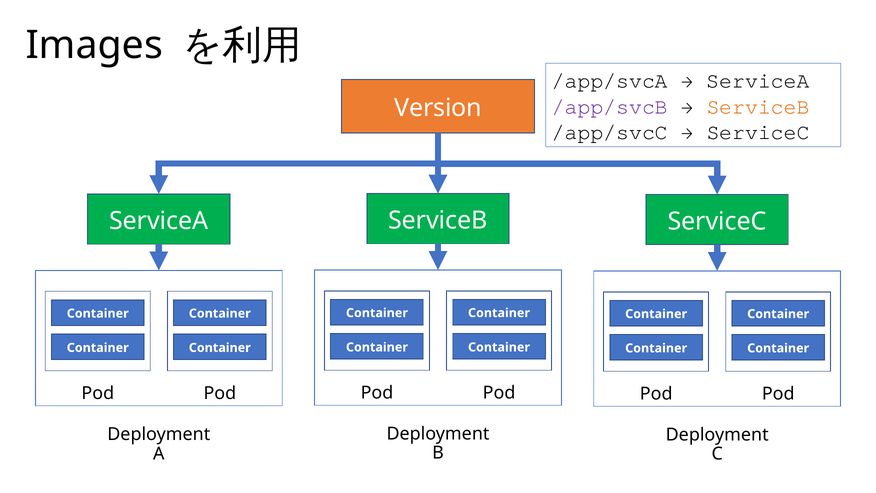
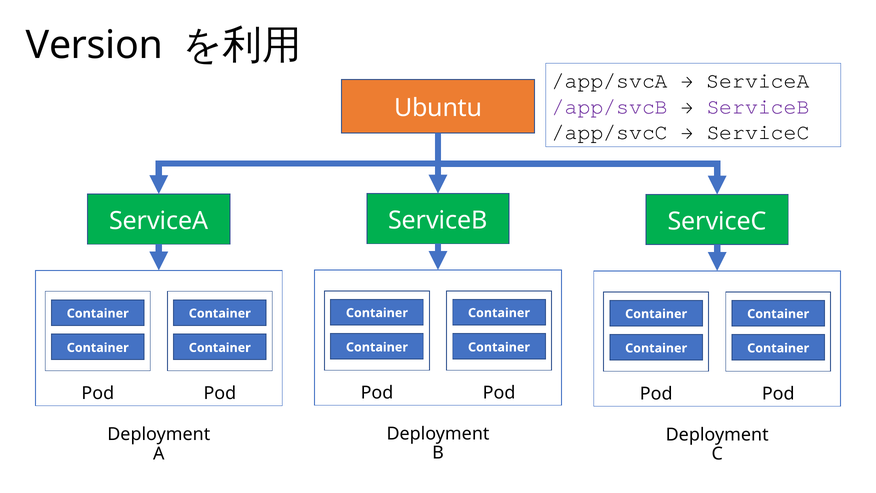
Images: Images -> Version
ServiceB at (758, 106) colour: orange -> purple
Version: Version -> Ubuntu
